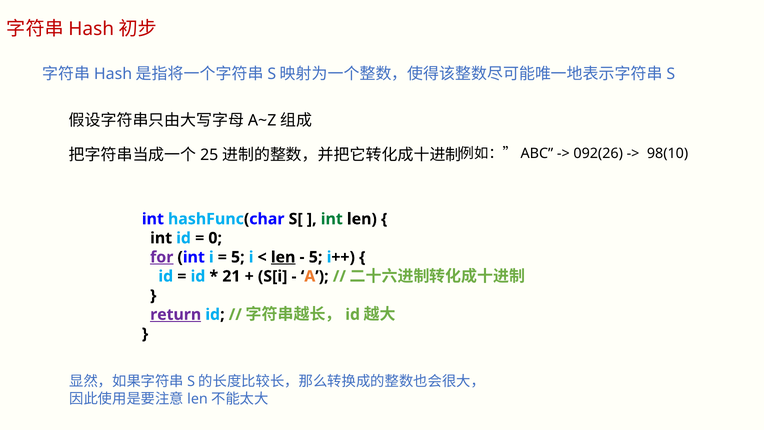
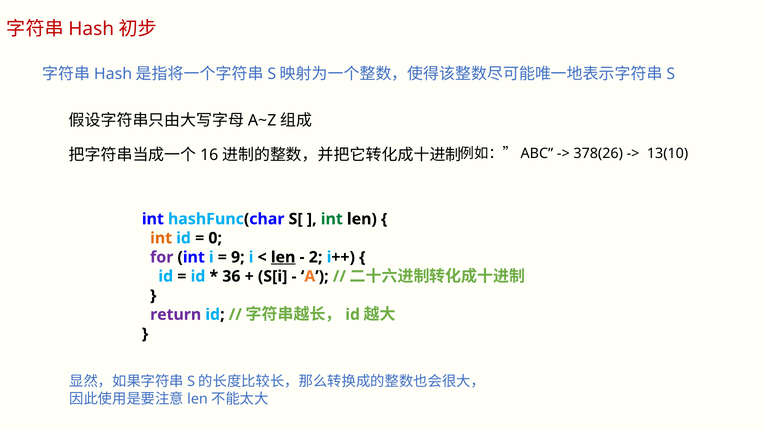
25: 25 -> 16
092(26: 092(26 -> 378(26
98(10: 98(10 -> 13(10
int at (161, 238) colour: black -> orange
for underline: present -> none
5 at (238, 257): 5 -> 9
5 at (316, 257): 5 -> 2
21: 21 -> 36
return underline: present -> none
